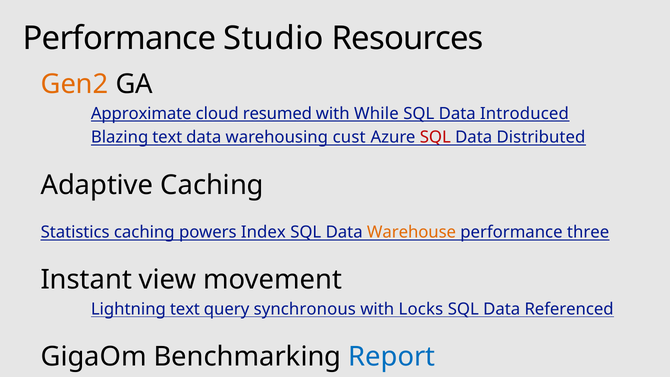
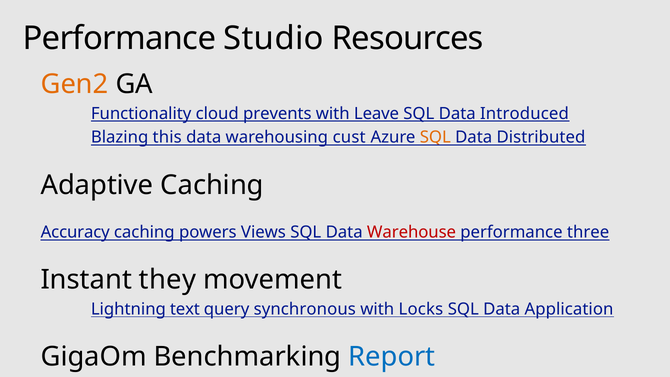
Approximate: Approximate -> Functionality
resumed: resumed -> prevents
While: While -> Leave
Blazing text: text -> this
SQL at (435, 137) colour: red -> orange
Statistics: Statistics -> Accuracy
Index: Index -> Views
Warehouse colour: orange -> red
view: view -> they
Referenced: Referenced -> Application
